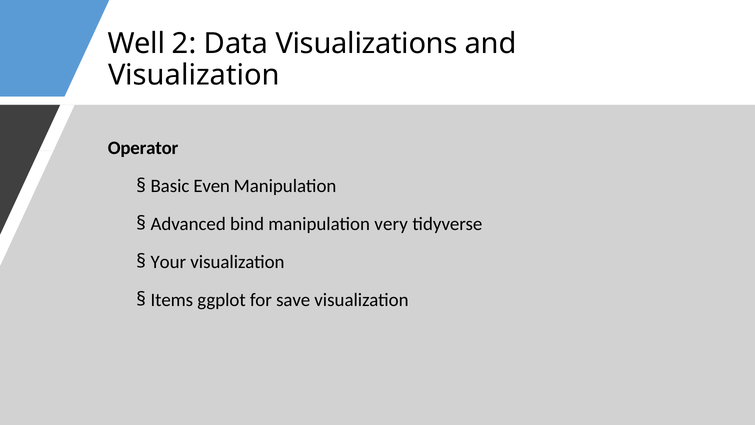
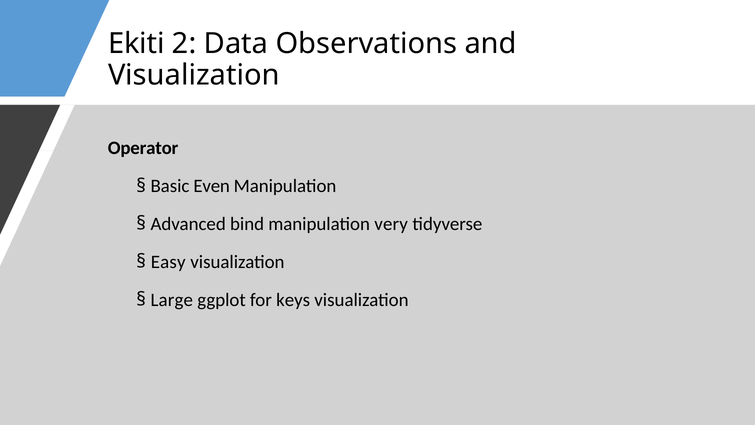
Well: Well -> Ekiti
Visualizations: Visualizations -> Observations
Your: Your -> Easy
Items: Items -> Large
save: save -> keys
